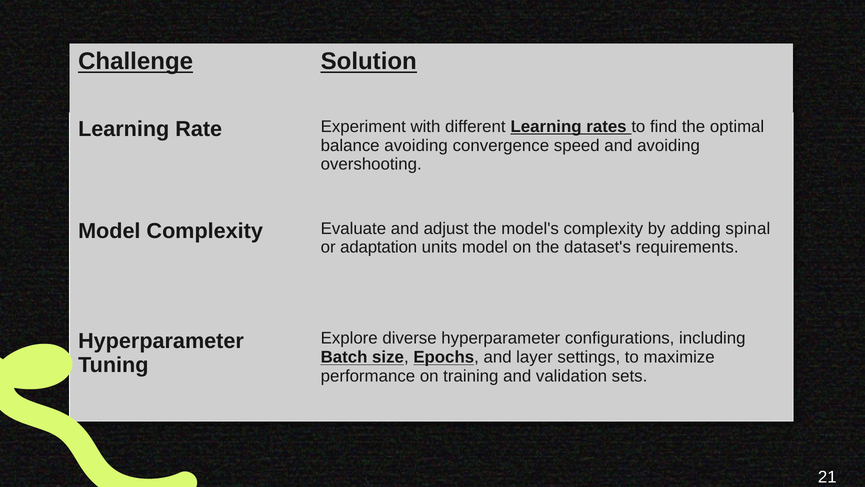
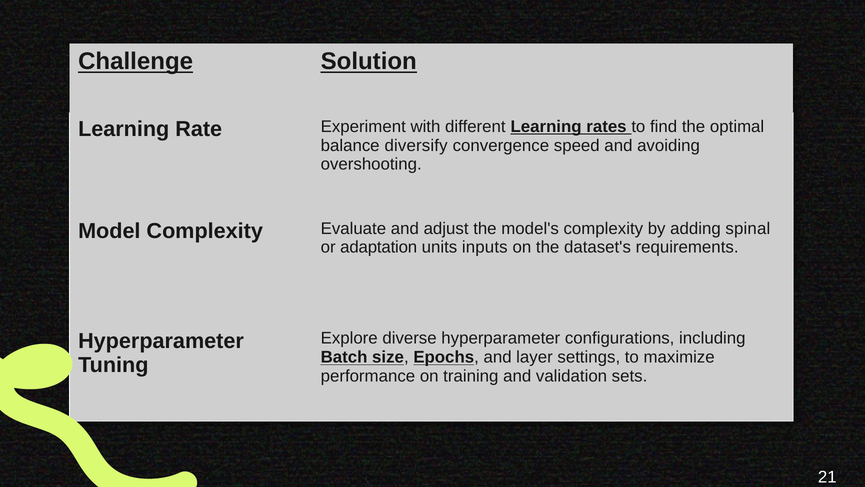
balance avoiding: avoiding -> diversify
units model: model -> inputs
